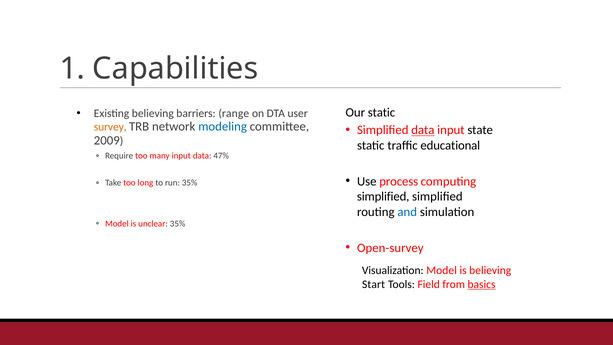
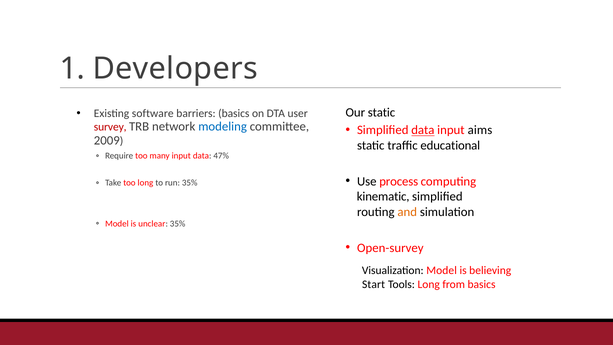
Capabilities: Capabilities -> Developers
Existing believing: believing -> software
barriers range: range -> basics
survey colour: orange -> red
state: state -> aims
simplified at (383, 197): simplified -> kinematic
and colour: blue -> orange
Tools Field: Field -> Long
basics at (482, 284) underline: present -> none
